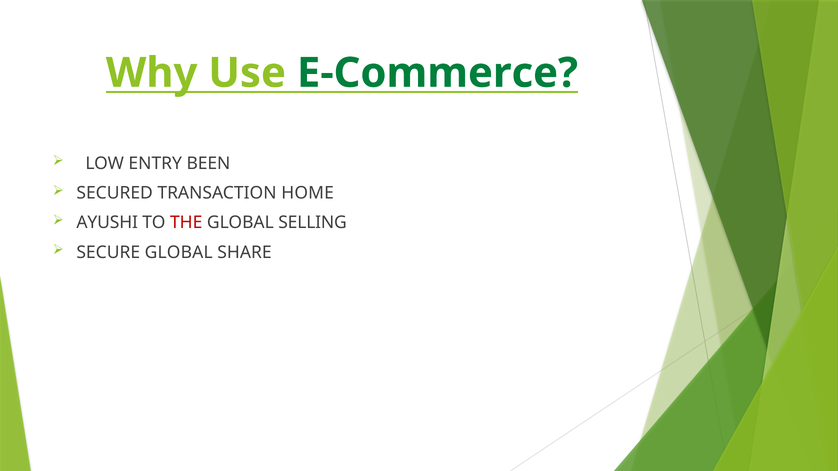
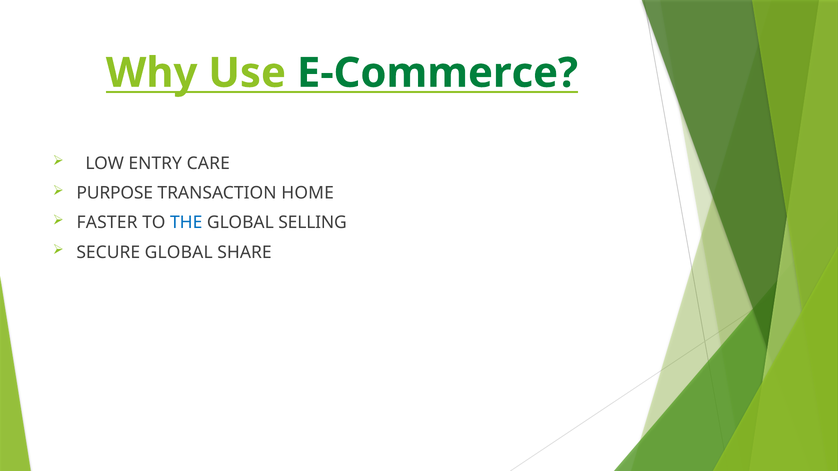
BEEN: BEEN -> CARE
SECURED: SECURED -> PURPOSE
AYUSHI: AYUSHI -> FASTER
THE colour: red -> blue
